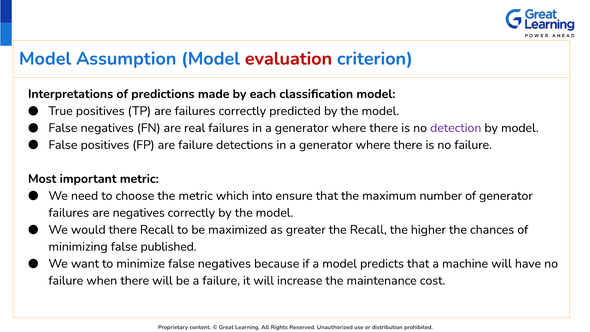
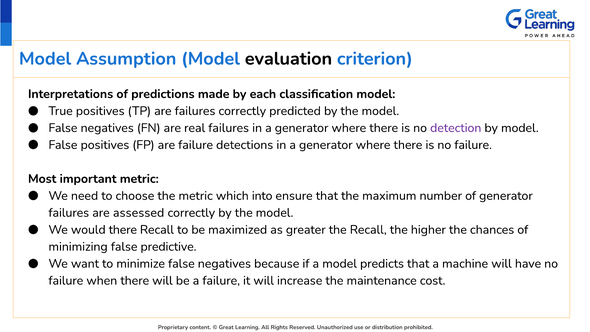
evaluation colour: red -> black
are negatives: negatives -> assessed
published: published -> predictive
